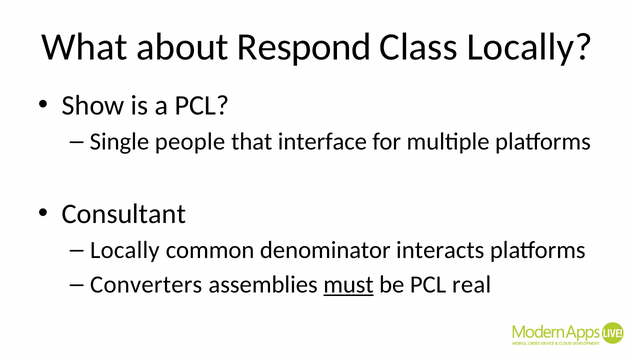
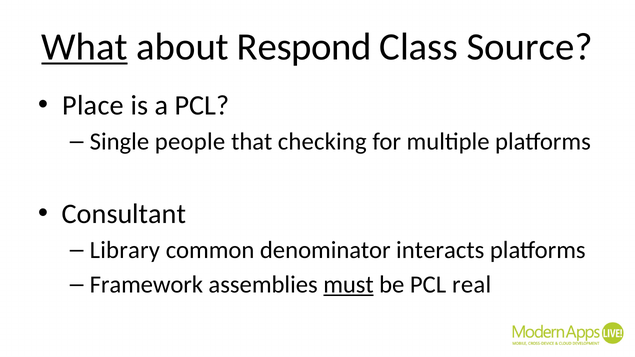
What underline: none -> present
Class Locally: Locally -> Source
Show: Show -> Place
interface: interface -> checking
Locally at (125, 250): Locally -> Library
Converters: Converters -> Framework
